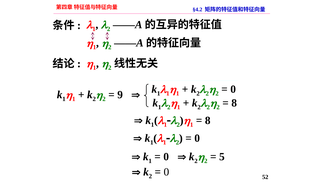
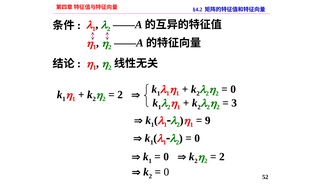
9 at (120, 95): 9 -> 2
8 at (234, 103): 8 -> 3
8 at (208, 120): 8 -> 9
5 at (222, 156): 5 -> 2
